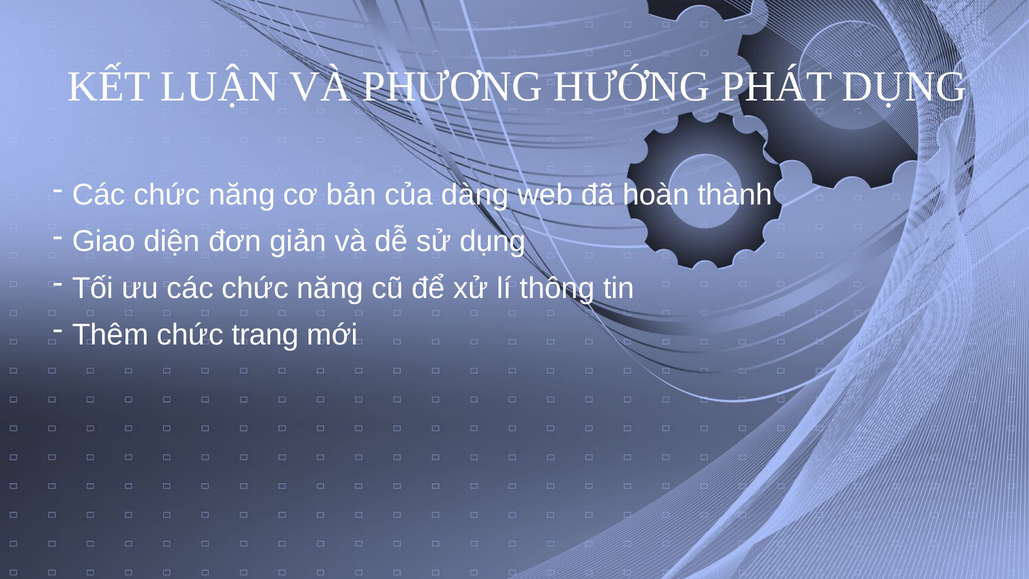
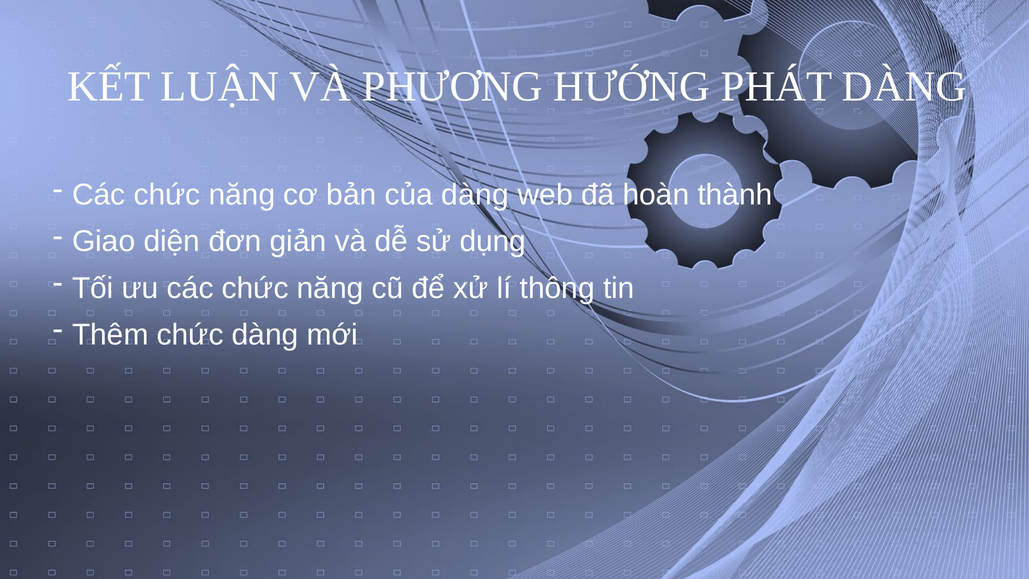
PHÁT DỤNG: DỤNG -> DÀNG
chức trang: trang -> dàng
